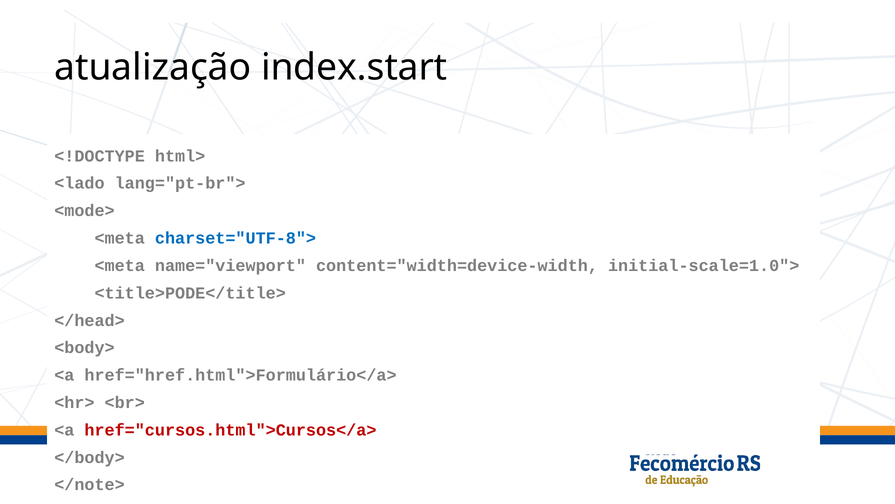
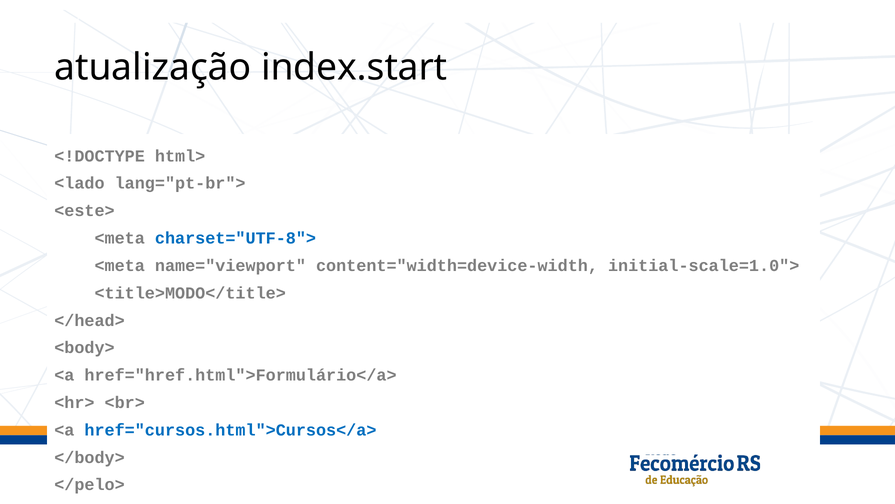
<mode>: <mode> -> <este>
<title>PODE</title>: <title>PODE</title> -> <title>MODO</title>
href="cursos.html">Cursos</a> colour: red -> blue
</note>: </note> -> </pelo>
